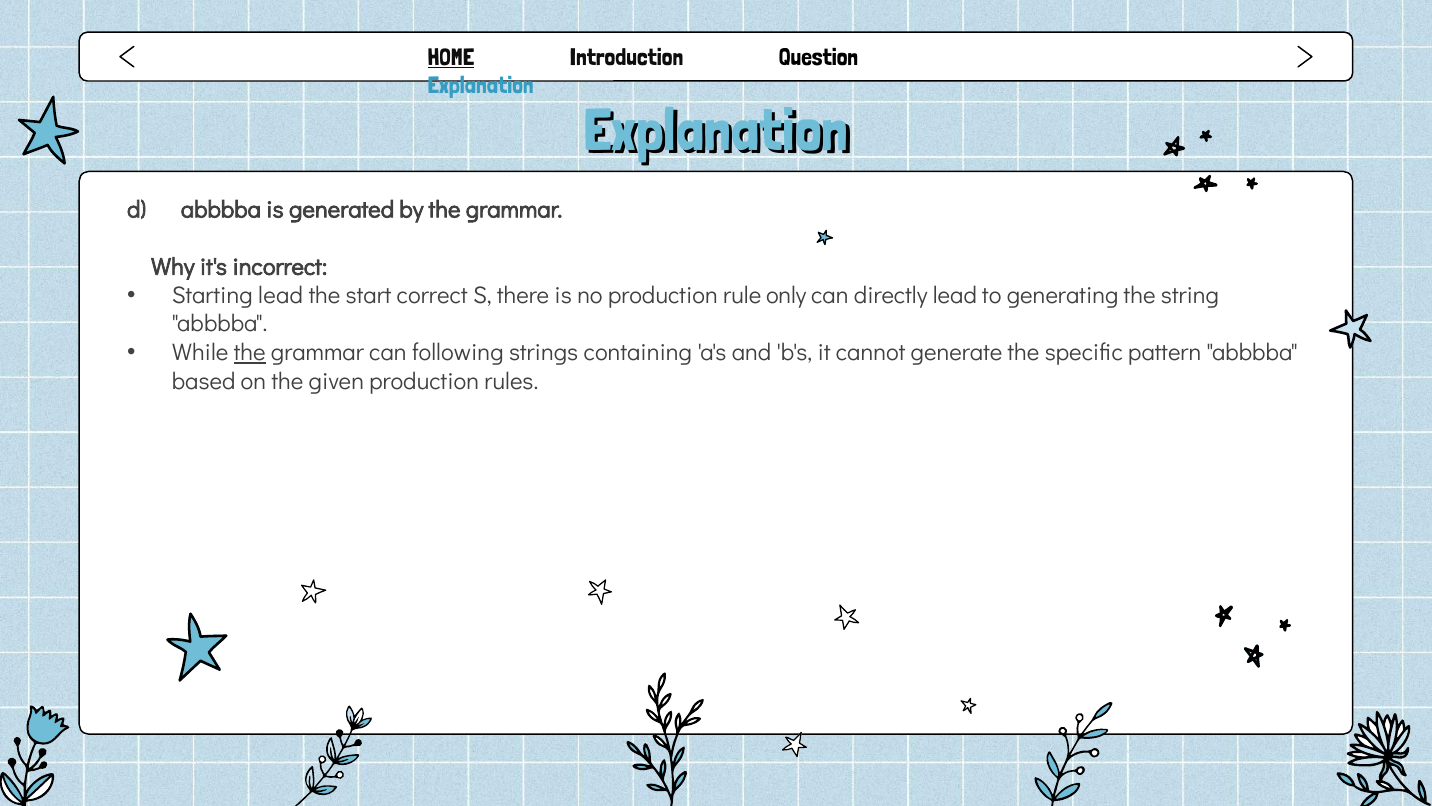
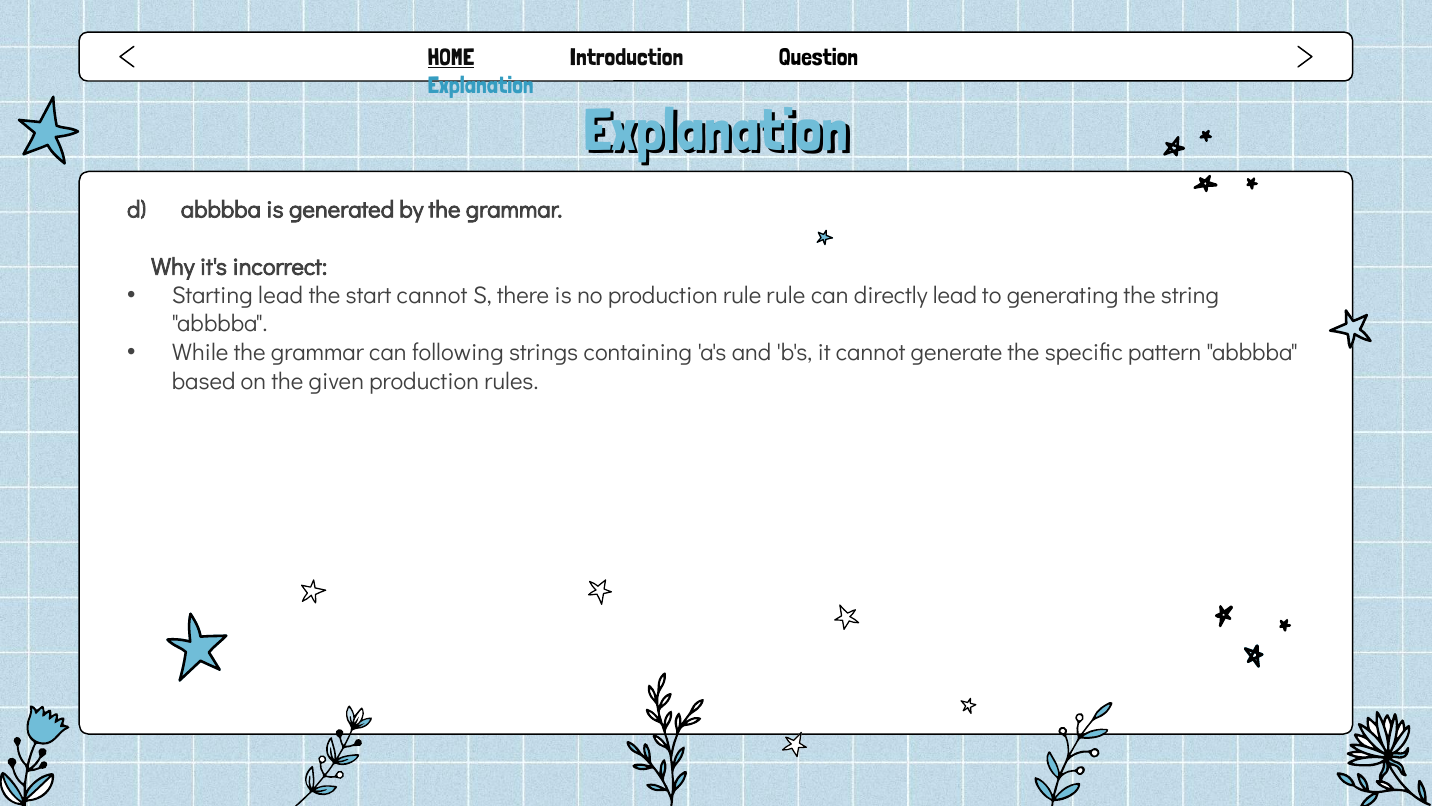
start correct: correct -> cannot
rule only: only -> rule
the at (250, 353) underline: present -> none
